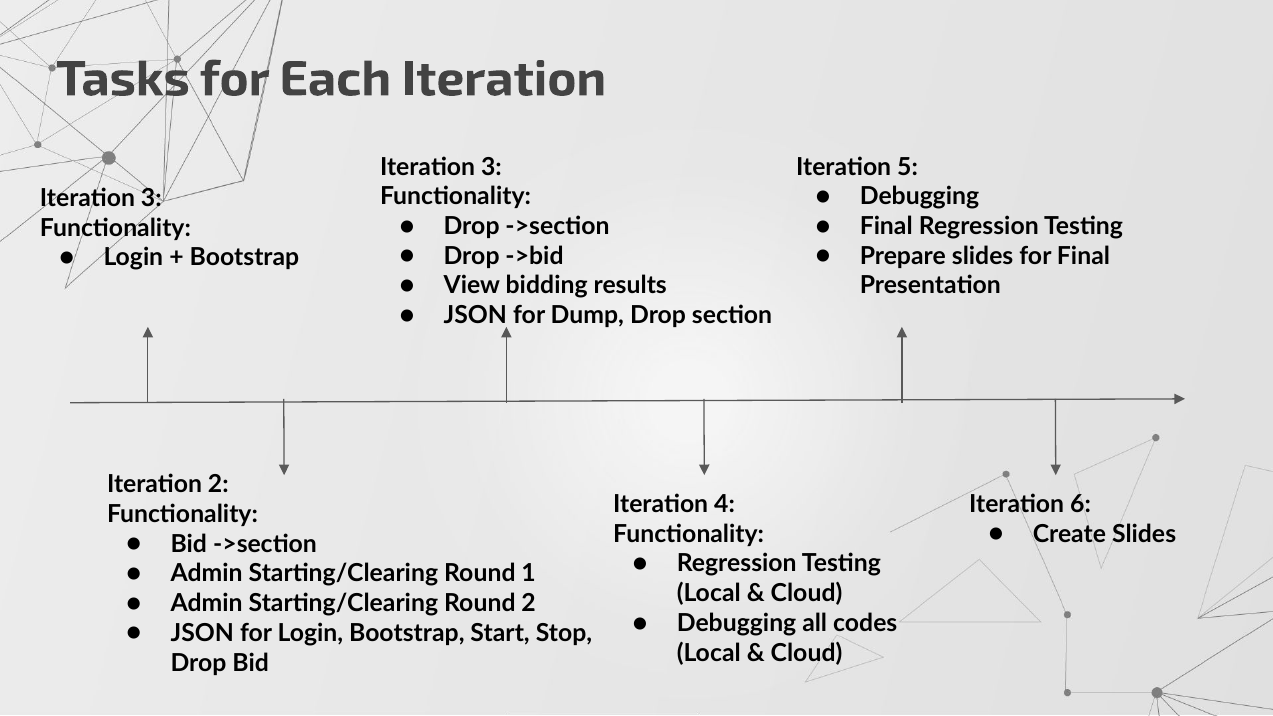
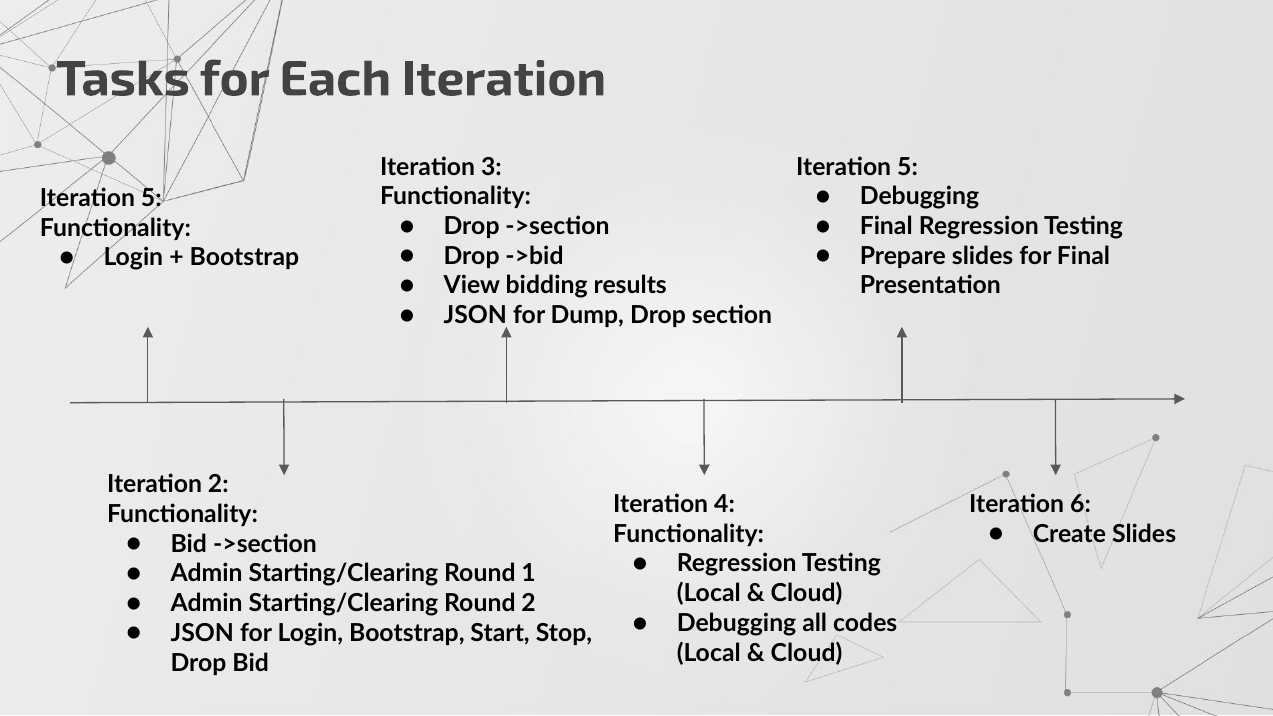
3 at (151, 198): 3 -> 5
